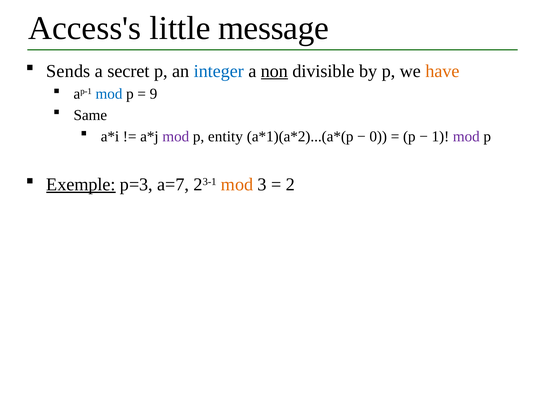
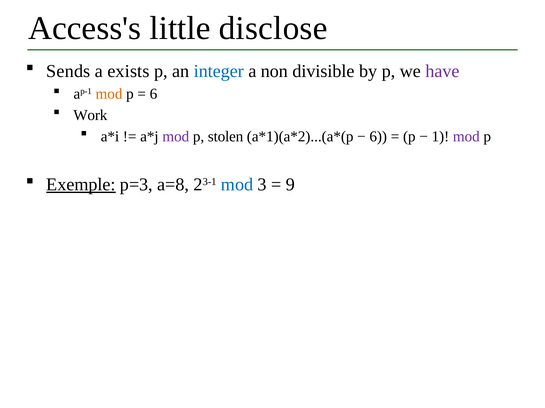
message: message -> disclose
secret: secret -> exists
non underline: present -> none
have colour: orange -> purple
mod at (109, 94) colour: blue -> orange
9 at (153, 94): 9 -> 6
Same: Same -> Work
entity: entity -> stolen
0 at (378, 137): 0 -> 6
a=7: a=7 -> a=8
mod at (237, 185) colour: orange -> blue
2: 2 -> 9
